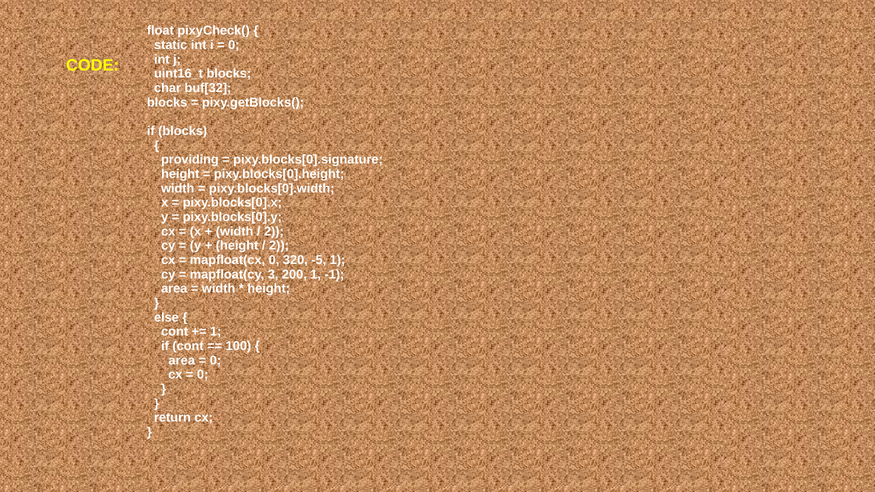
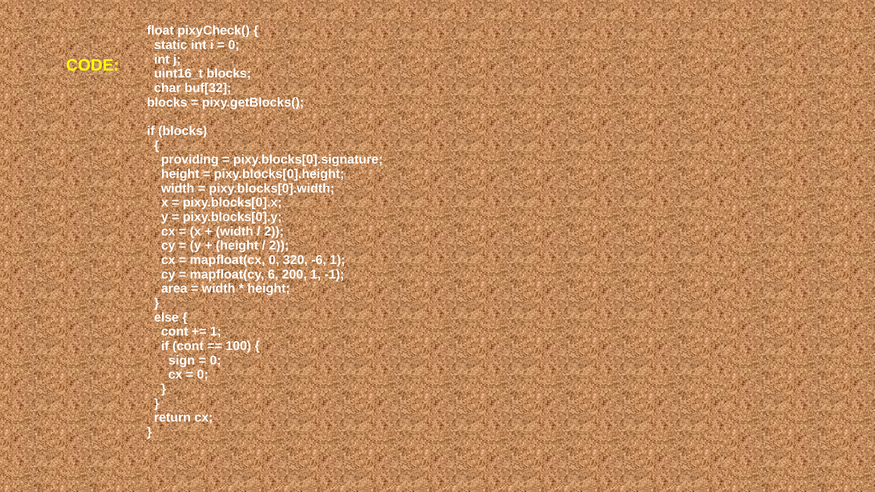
-5: -5 -> -6
3: 3 -> 6
area at (182, 361): area -> sign
